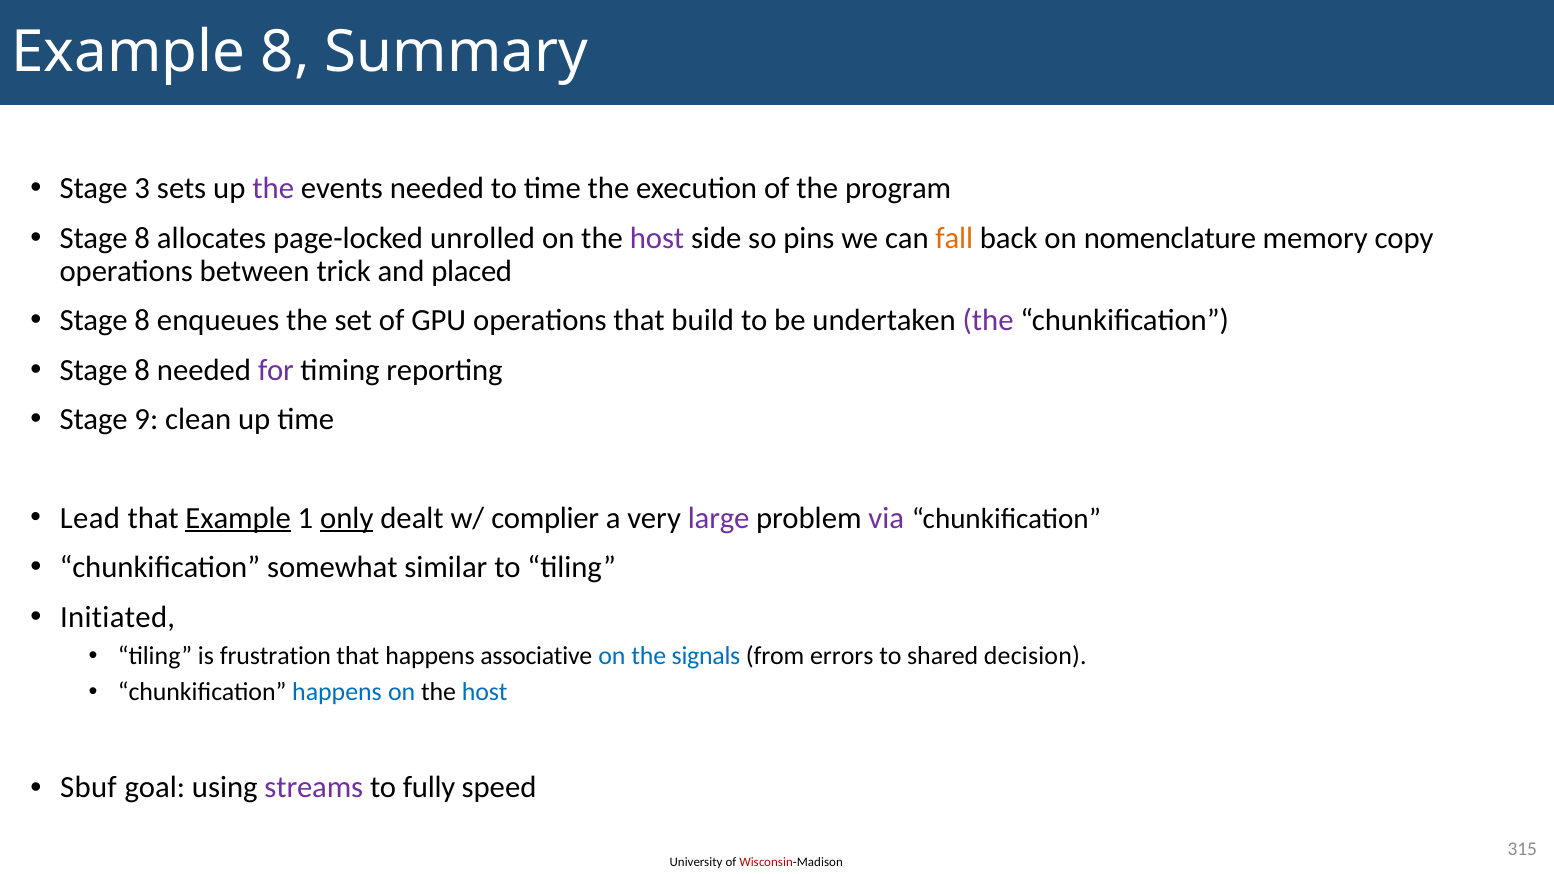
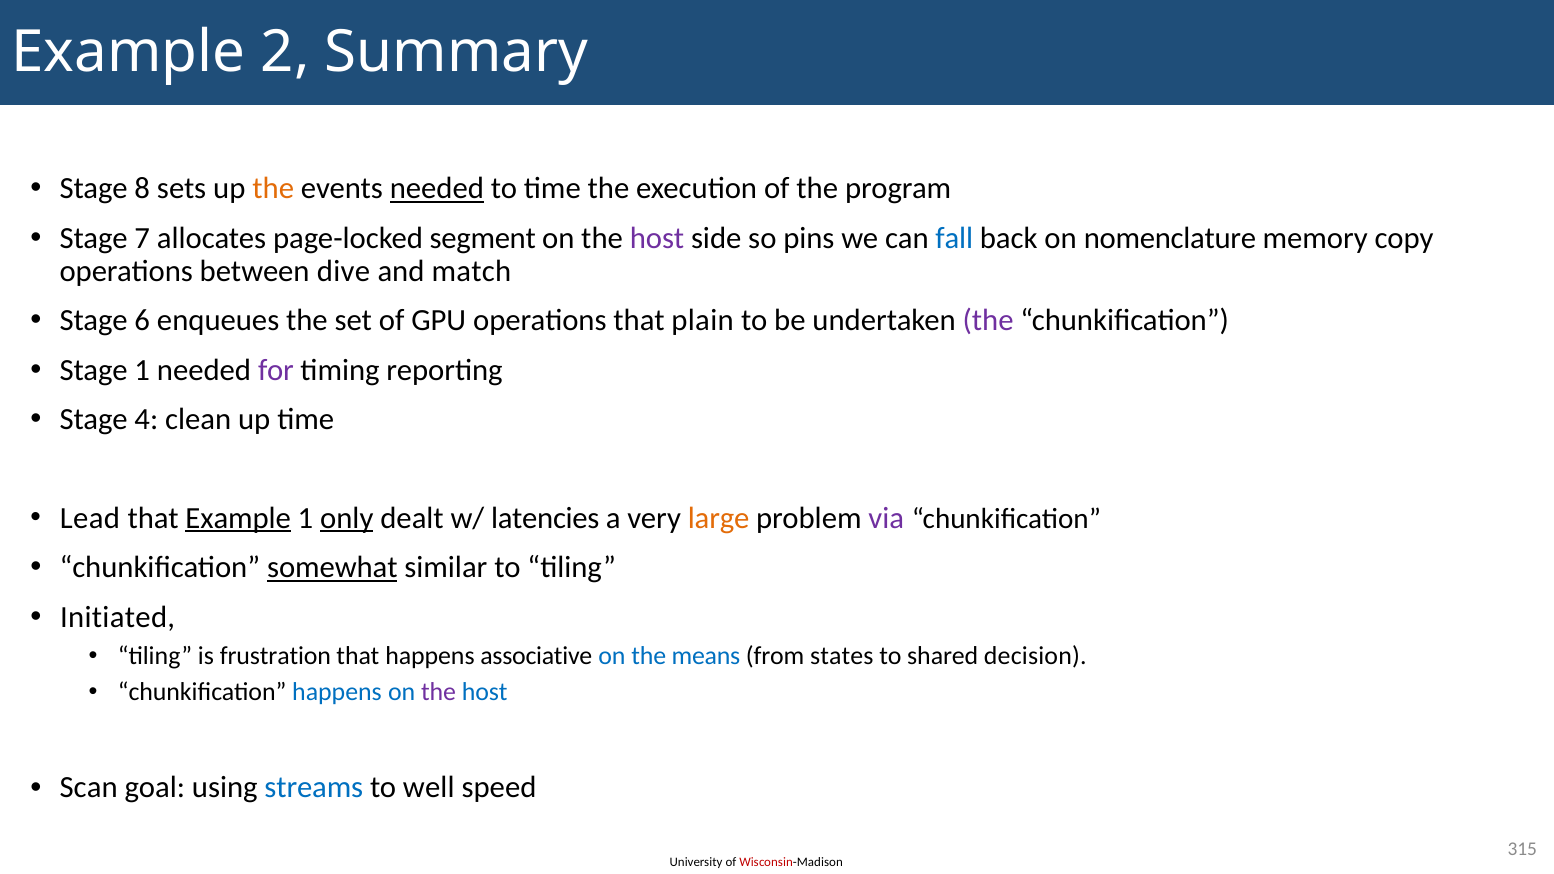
Example 8: 8 -> 2
3: 3 -> 8
the at (273, 189) colour: purple -> orange
needed at (437, 189) underline: none -> present
8 at (142, 238): 8 -> 7
unrolled: unrolled -> segment
fall colour: orange -> blue
trick: trick -> dive
placed: placed -> match
8 at (142, 321): 8 -> 6
build: build -> plain
8 at (142, 370): 8 -> 1
9: 9 -> 4
complier: complier -> latencies
large colour: purple -> orange
somewhat underline: none -> present
signals: signals -> means
errors: errors -> states
the at (439, 692) colour: black -> purple
Sbuf: Sbuf -> Scan
streams colour: purple -> blue
fully: fully -> well
